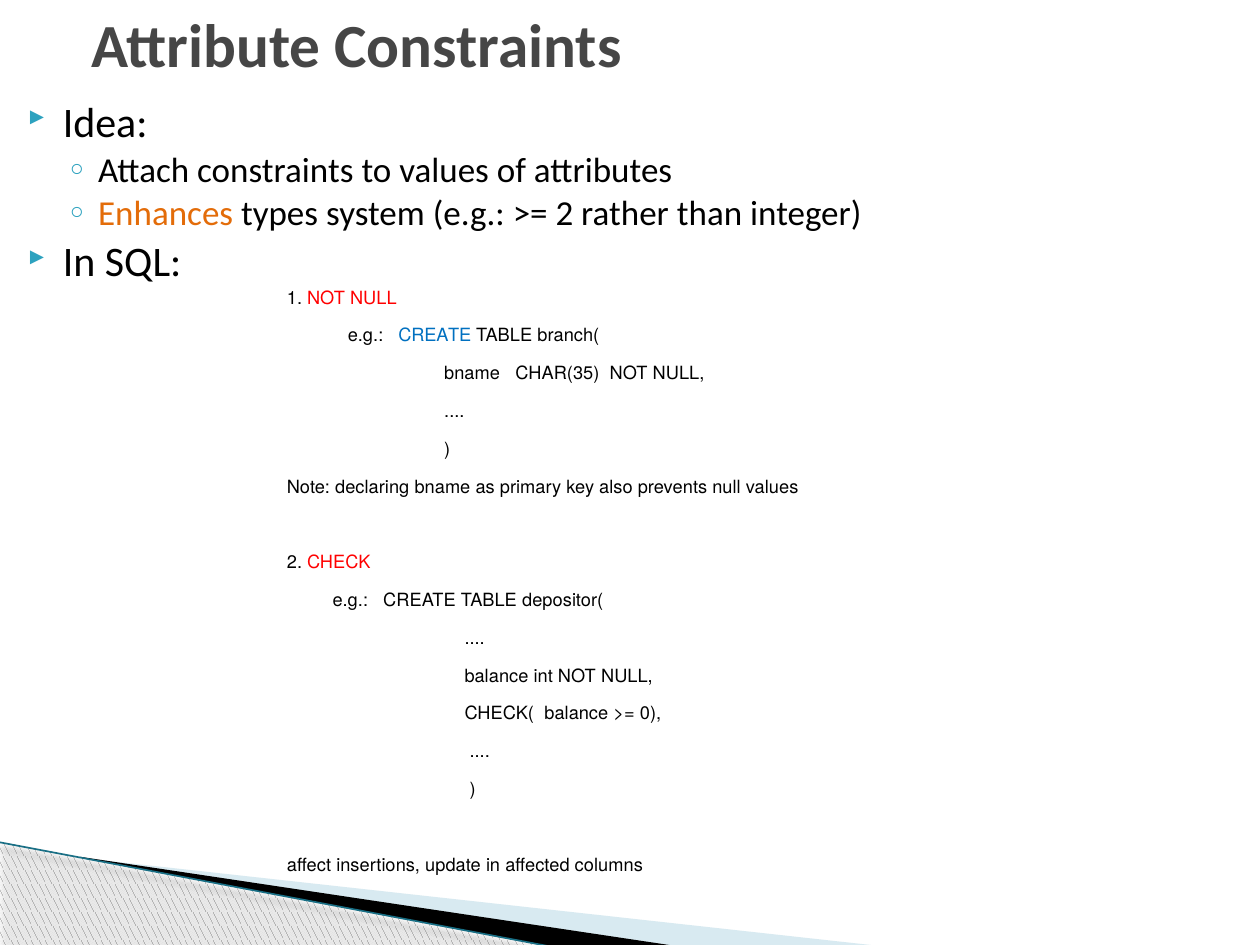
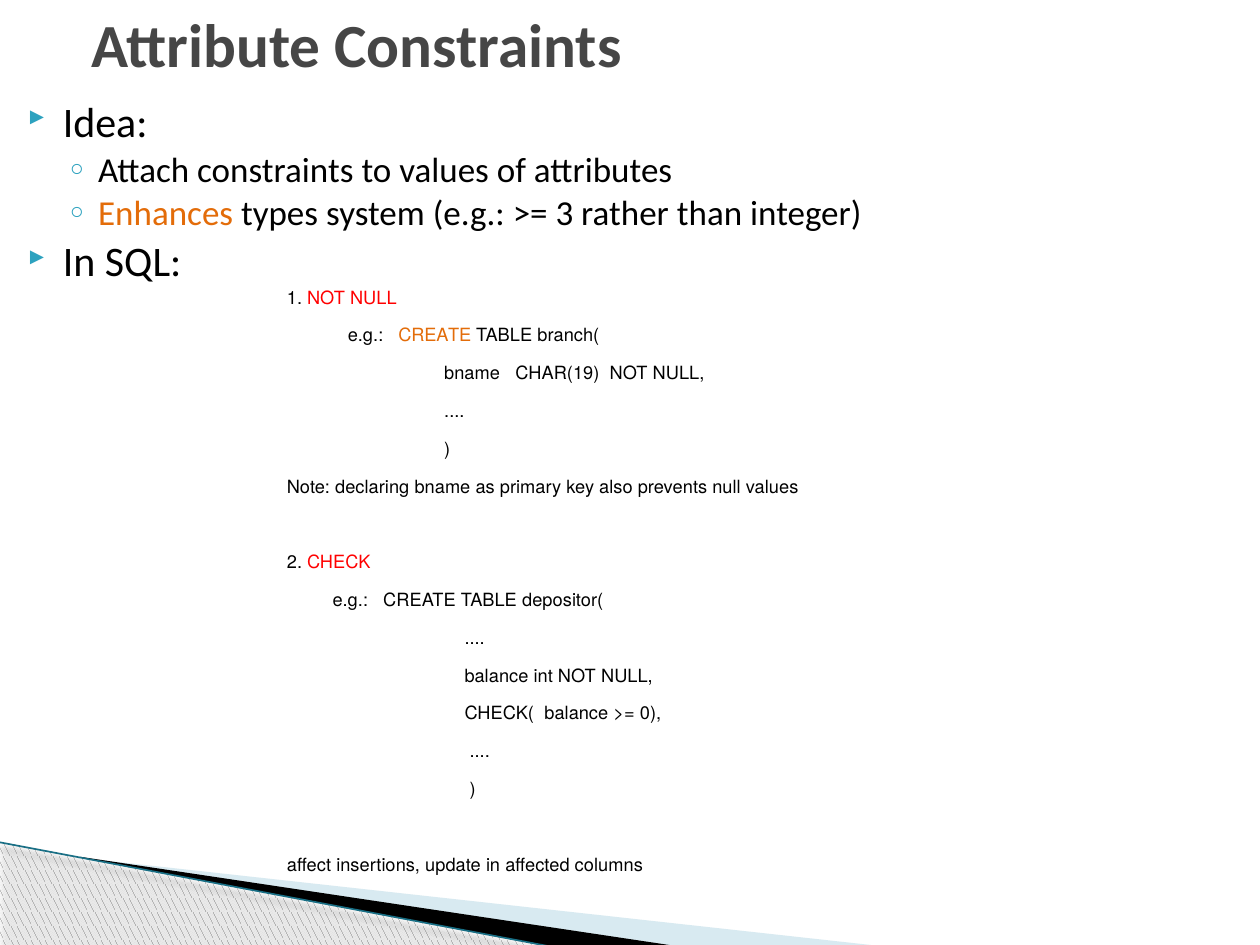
2 at (564, 214): 2 -> 3
CREATE at (435, 336) colour: blue -> orange
CHAR(35: CHAR(35 -> CHAR(19
